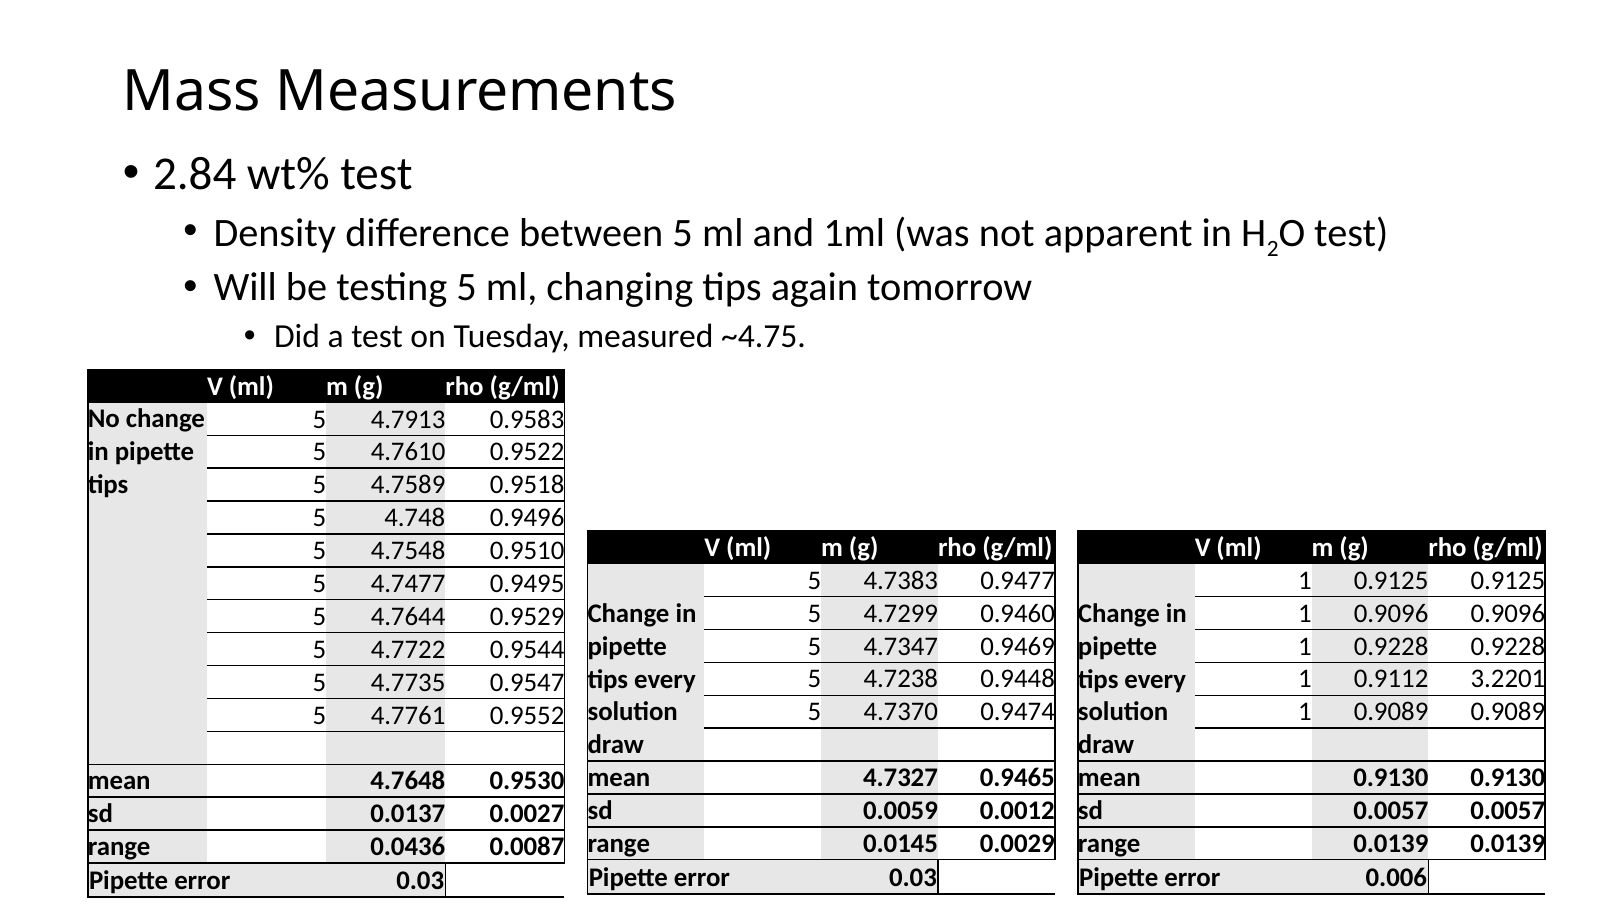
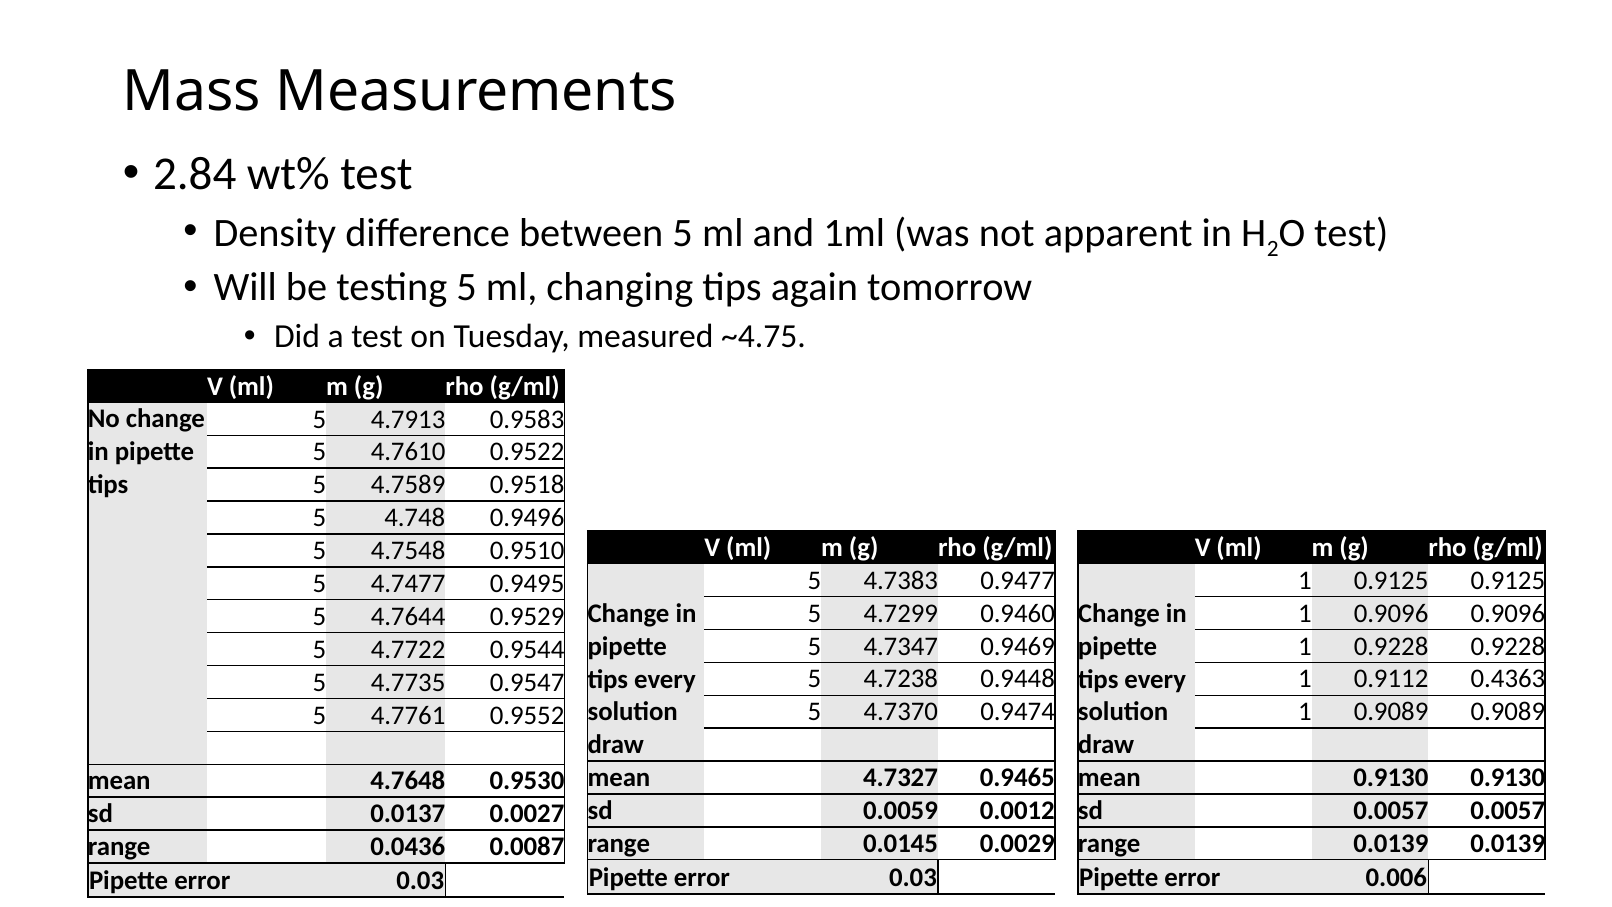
3.2201: 3.2201 -> 0.4363
